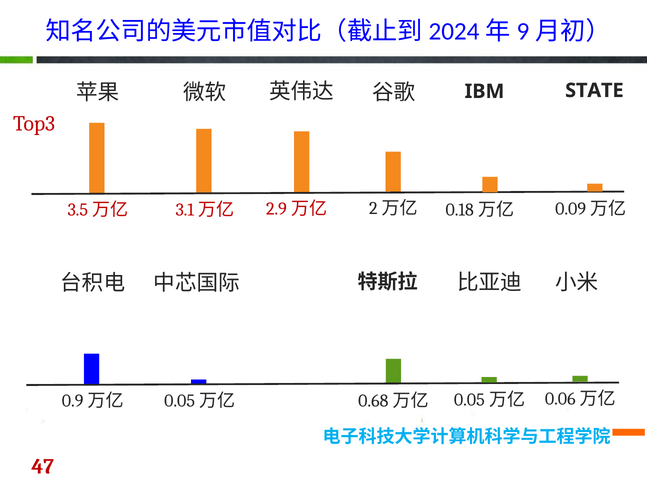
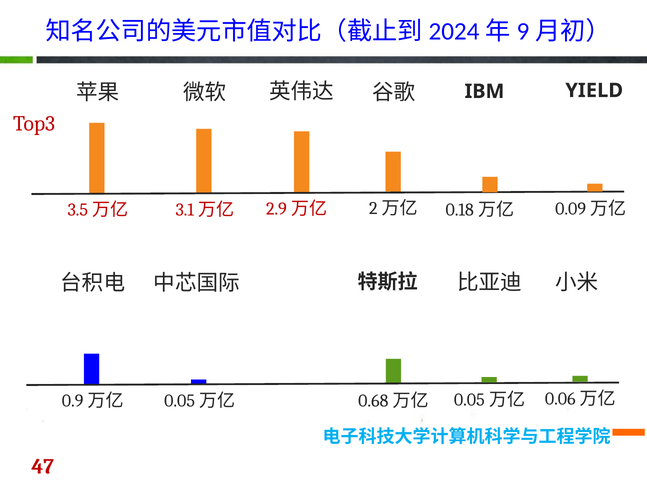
STATE: STATE -> YIELD
